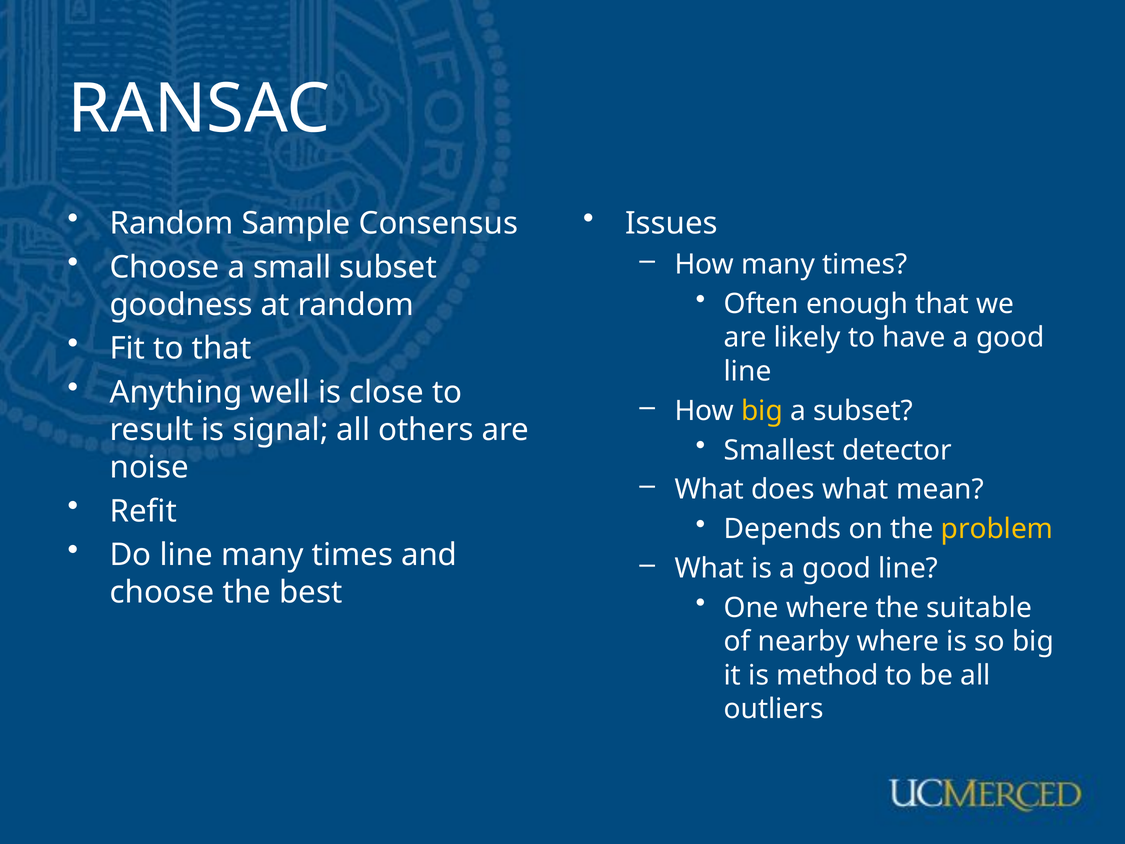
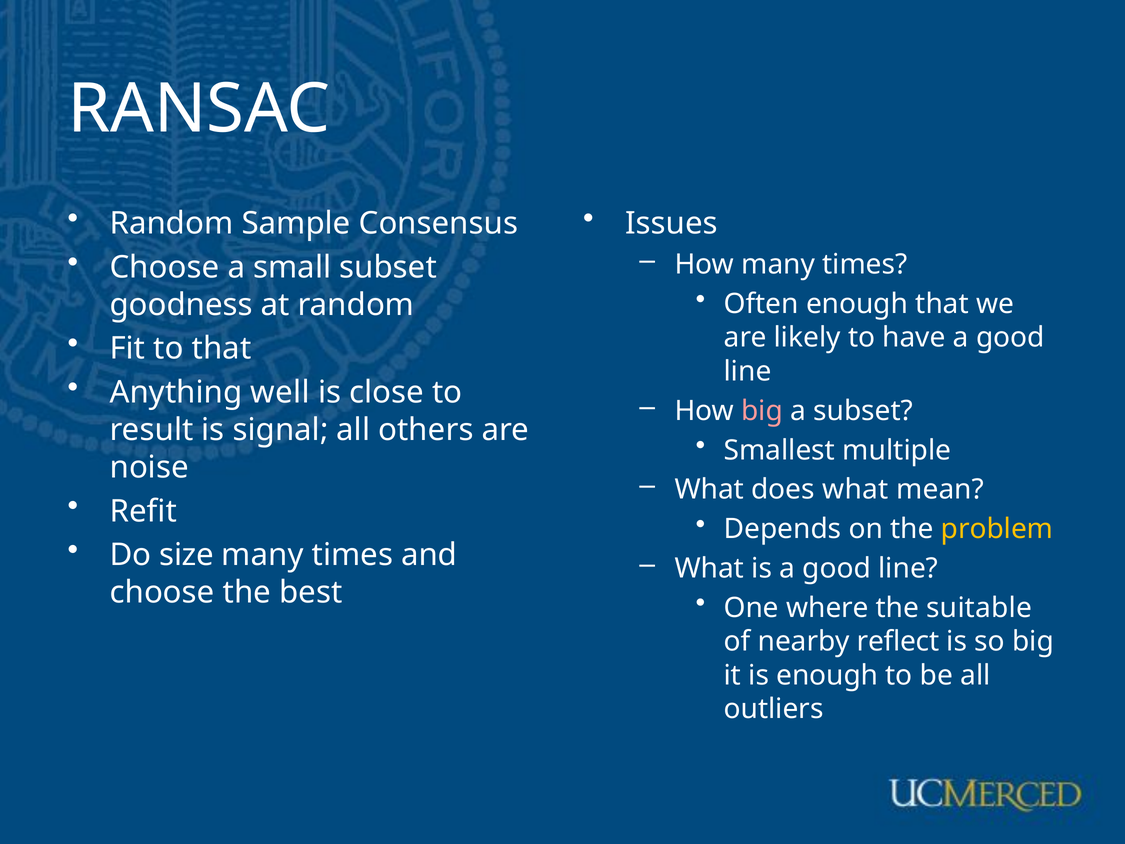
big at (762, 411) colour: yellow -> pink
detector: detector -> multiple
Do line: line -> size
nearby where: where -> reflect
is method: method -> enough
